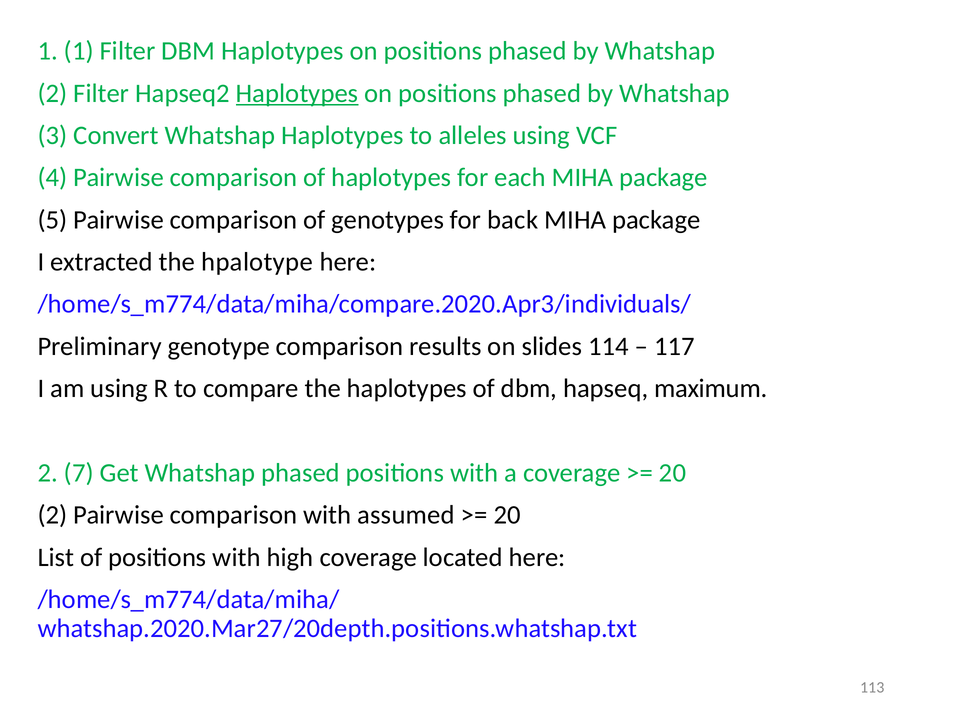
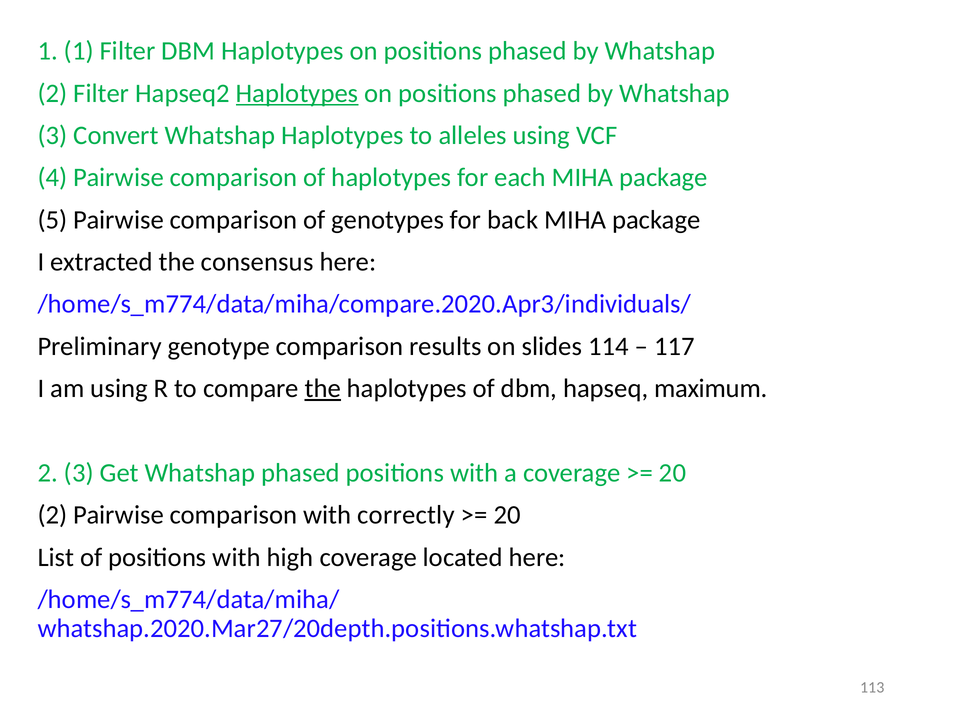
hpalotype: hpalotype -> consensus
the at (323, 389) underline: none -> present
2 7: 7 -> 3
assumed: assumed -> correctly
